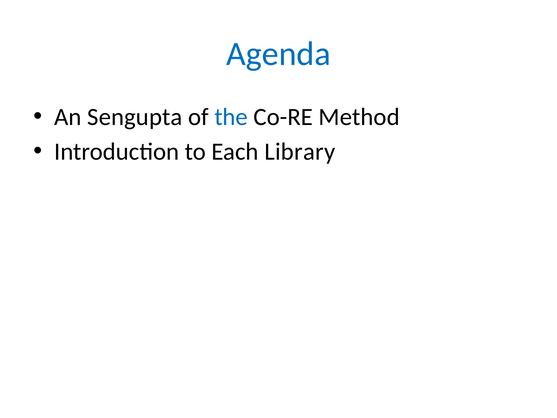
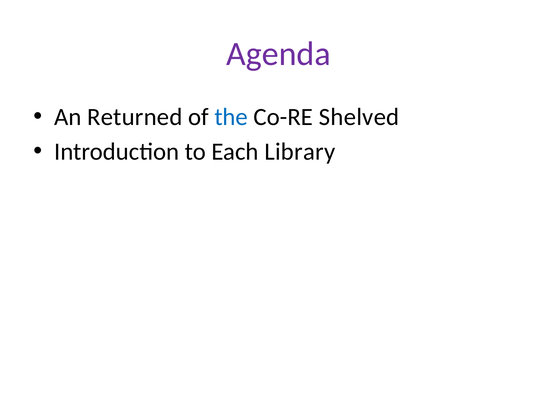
Agenda colour: blue -> purple
Sengupta: Sengupta -> Returned
Method: Method -> Shelved
